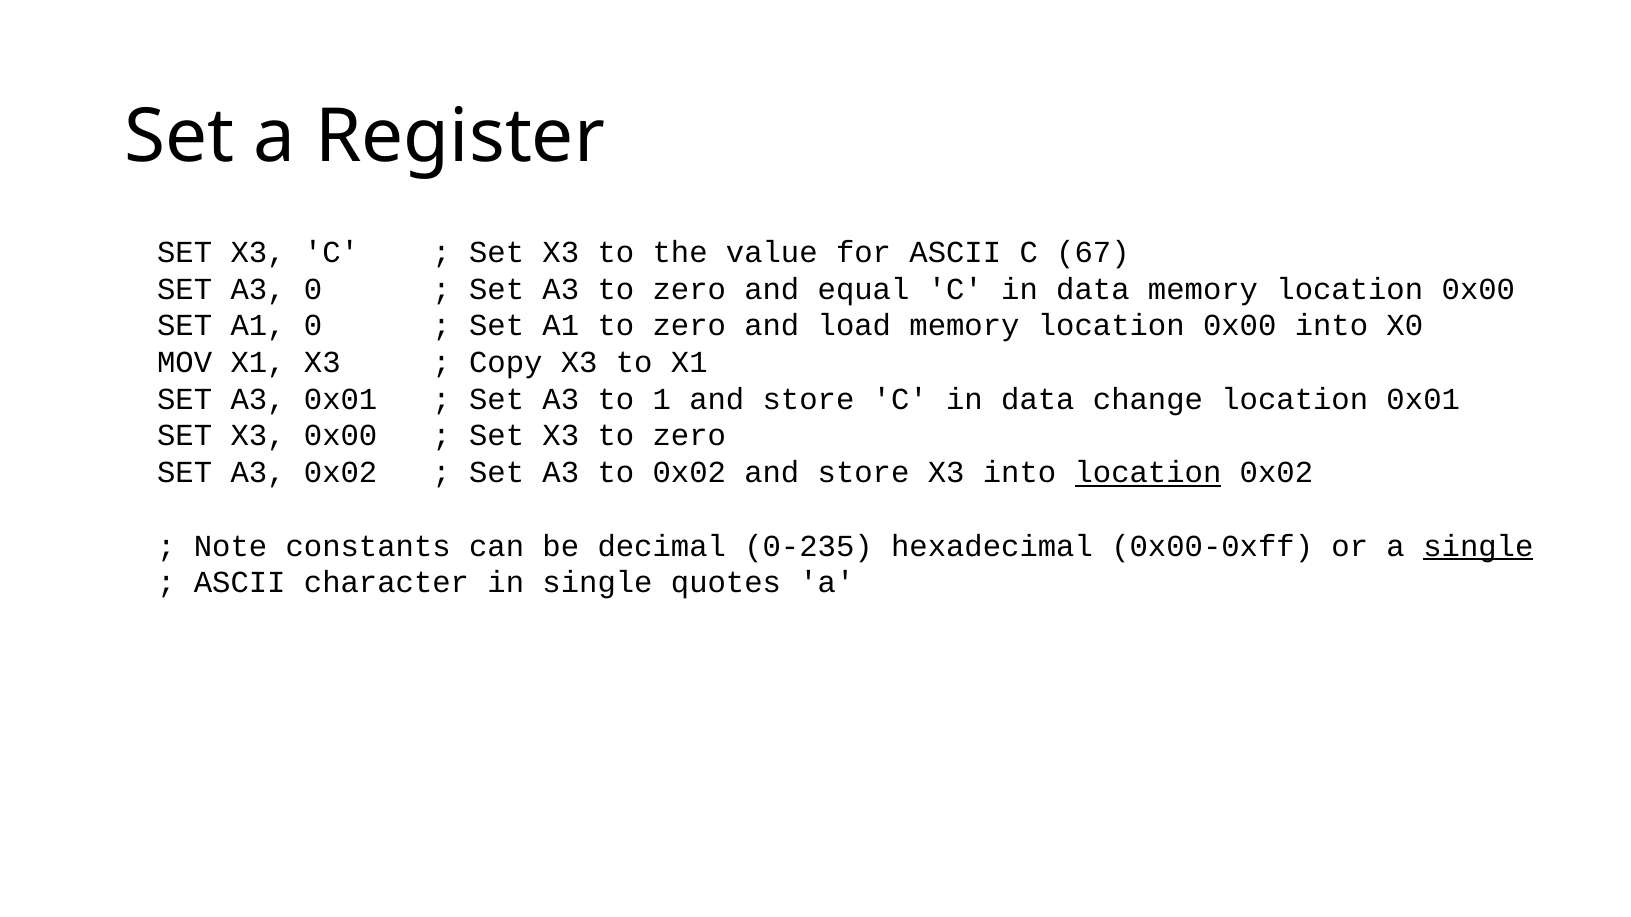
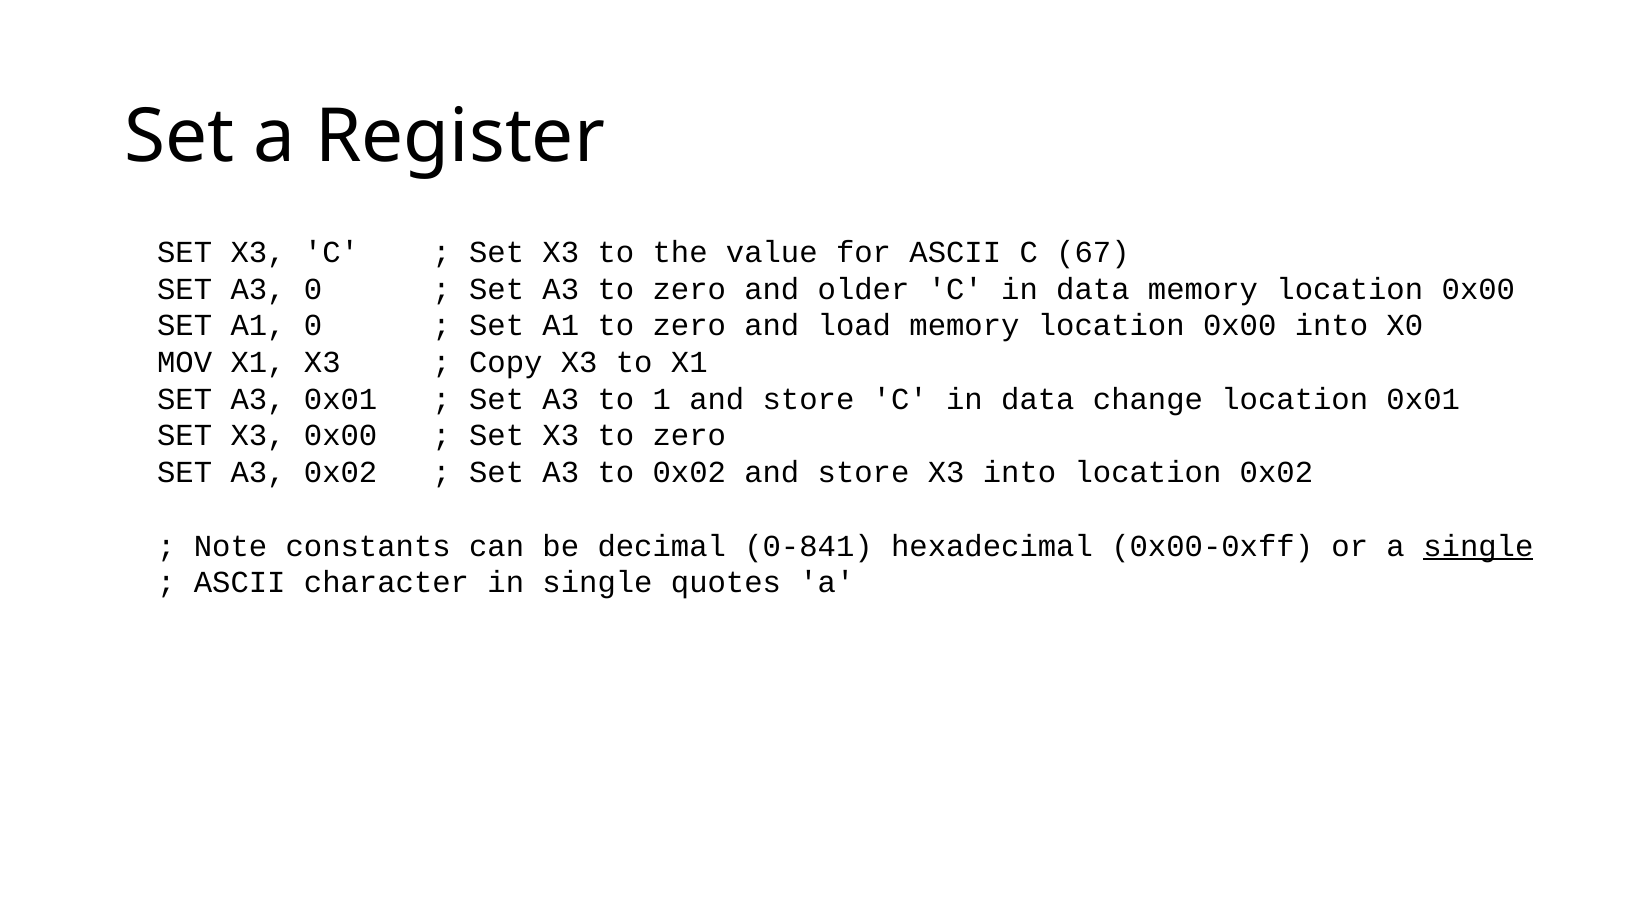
equal: equal -> older
location at (1148, 473) underline: present -> none
0-235: 0-235 -> 0-841
